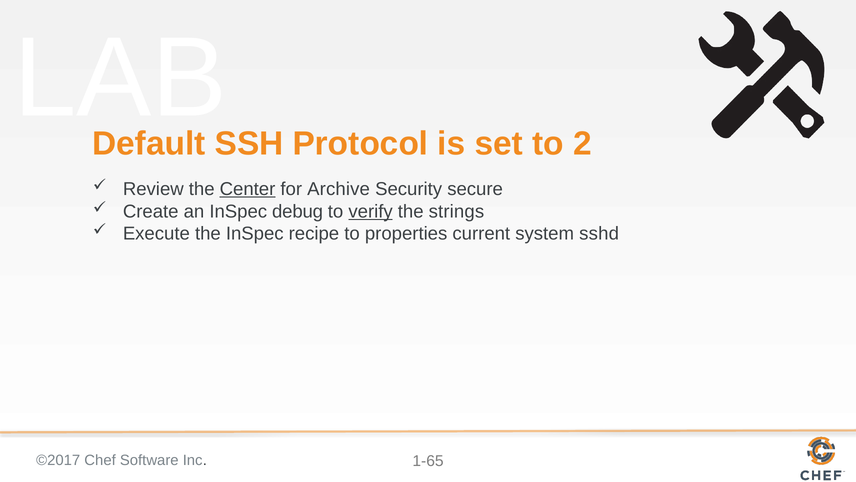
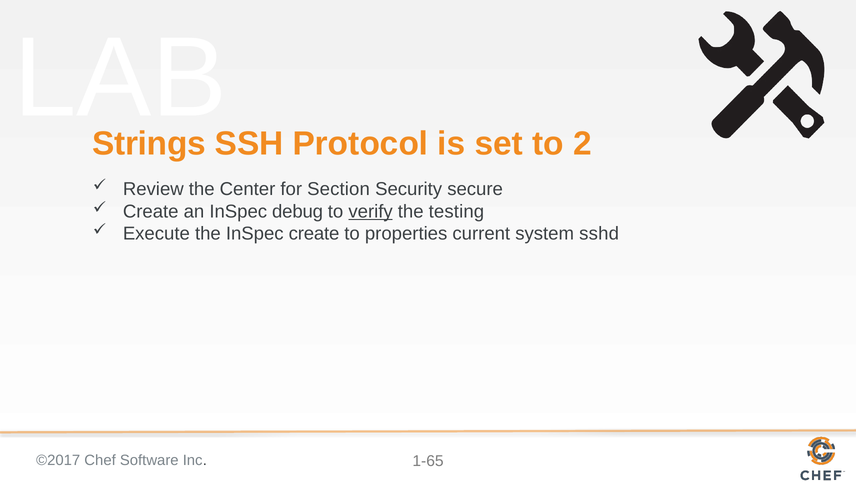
Default: Default -> Strings
Center underline: present -> none
Archive: Archive -> Section
strings: strings -> testing
InSpec recipe: recipe -> create
